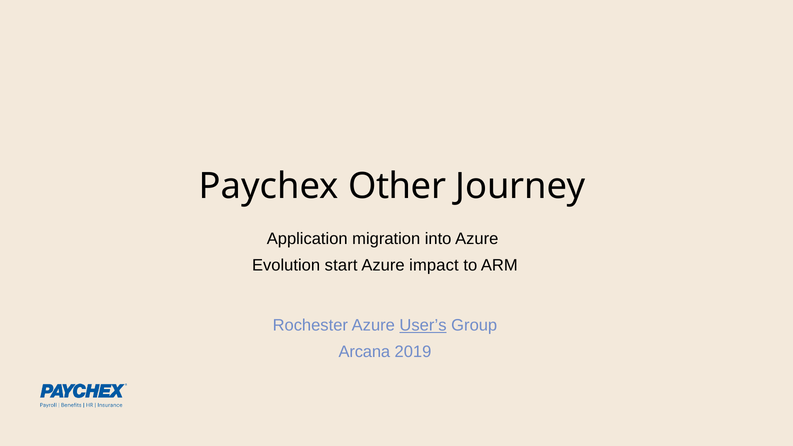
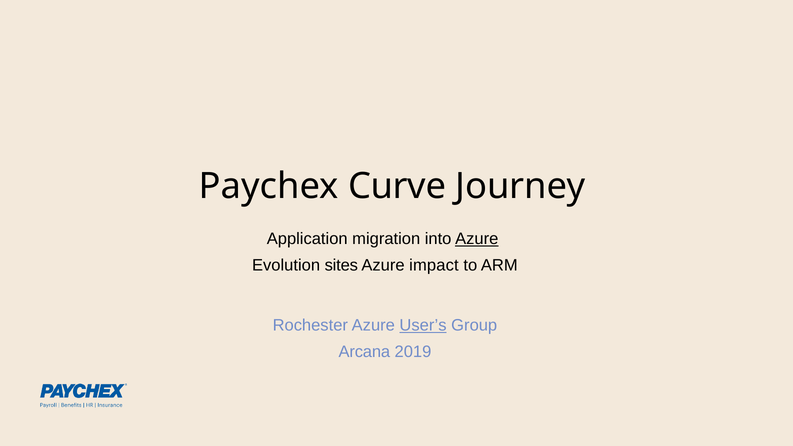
Other: Other -> Curve
Azure at (477, 239) underline: none -> present
start: start -> sites
